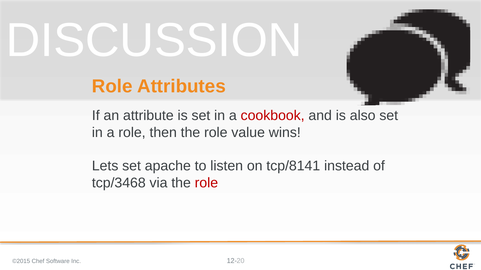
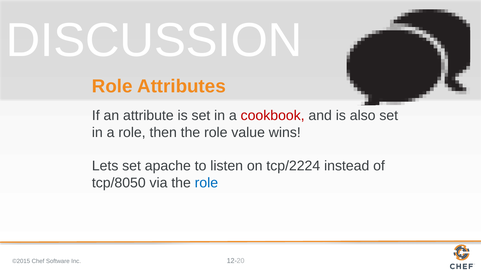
tcp/8141: tcp/8141 -> tcp/2224
tcp/3468: tcp/3468 -> tcp/8050
role at (206, 183) colour: red -> blue
